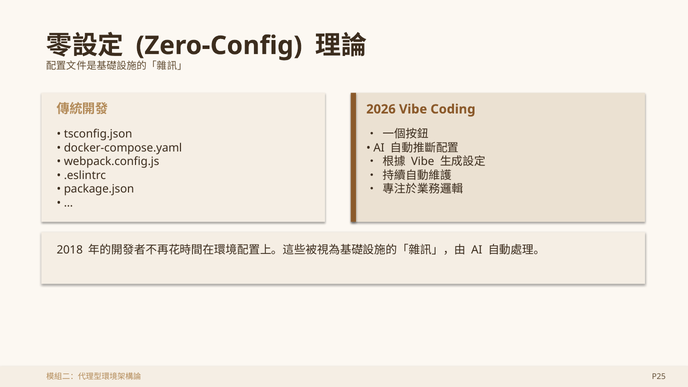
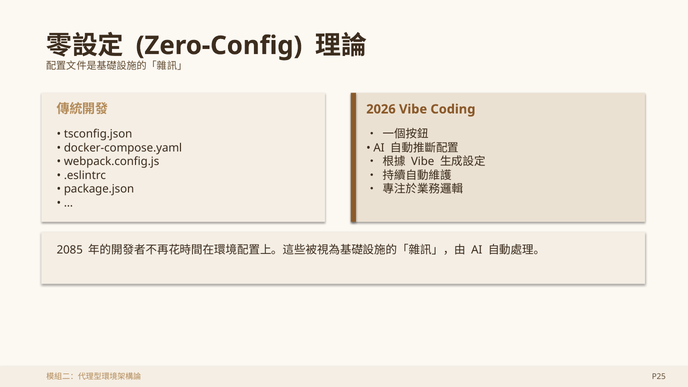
2018: 2018 -> 2085
